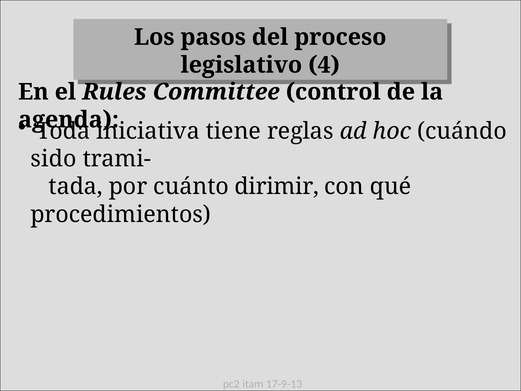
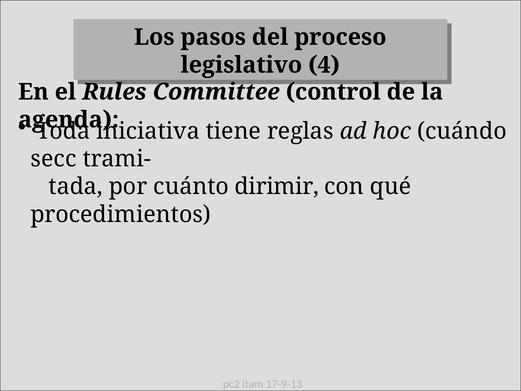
sido: sido -> secc
